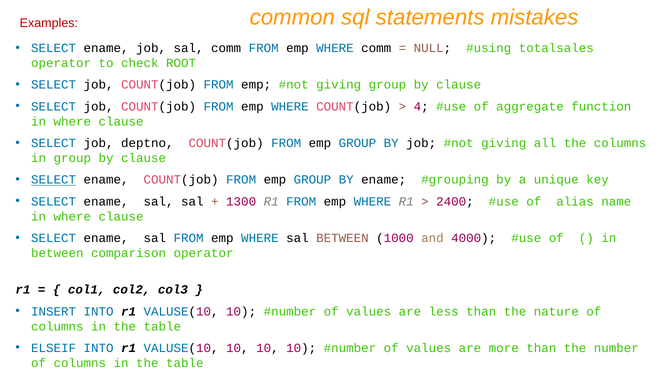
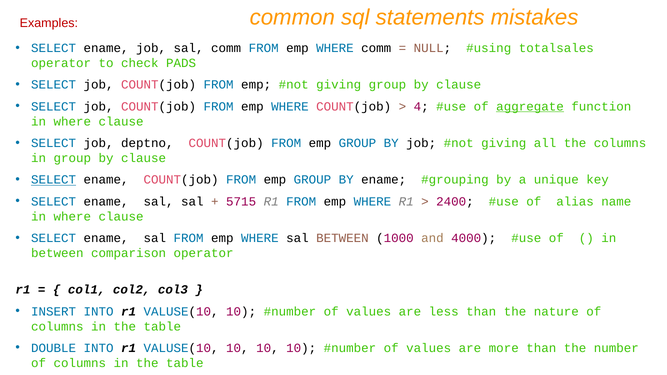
ROOT: ROOT -> PADS
aggregate underline: none -> present
1300: 1300 -> 5715
ELSEIF: ELSEIF -> DOUBLE
